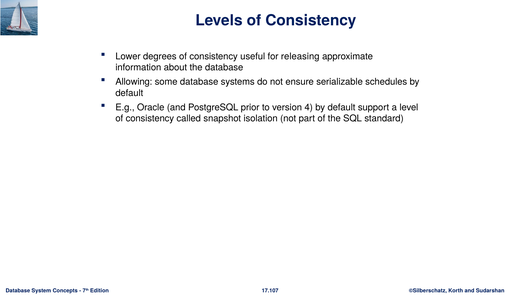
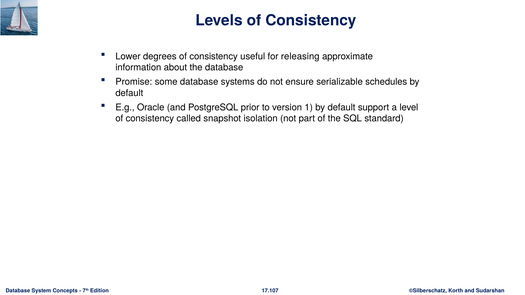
Allowing: Allowing -> Promise
4: 4 -> 1
